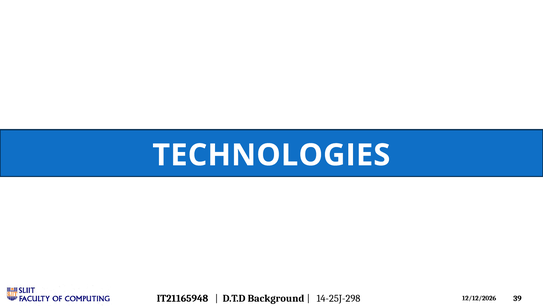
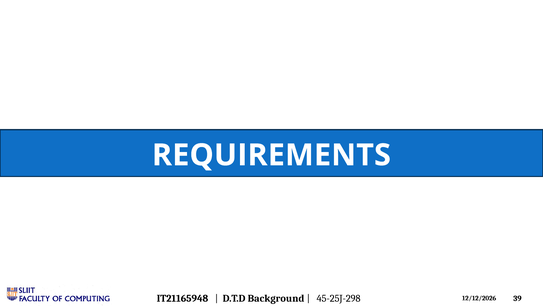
TECHNOLOGIES: TECHNOLOGIES -> REQUIREMENTS
14-25J-298: 14-25J-298 -> 45-25J-298
